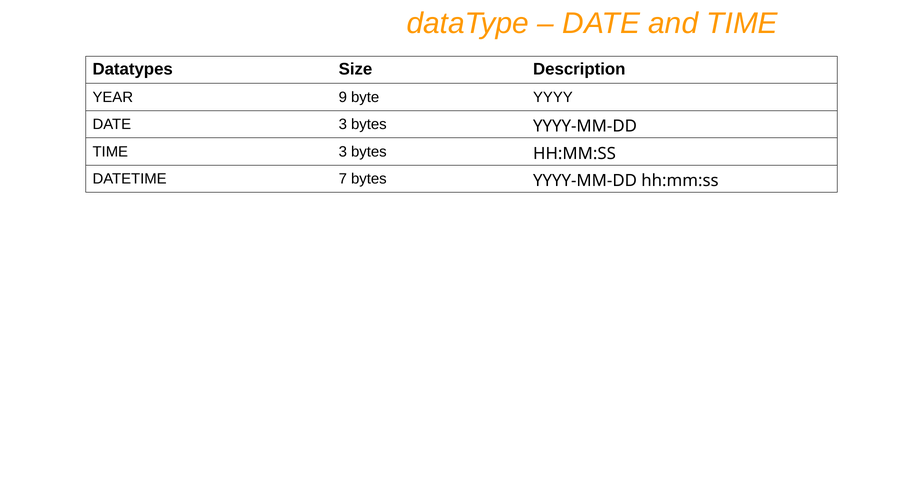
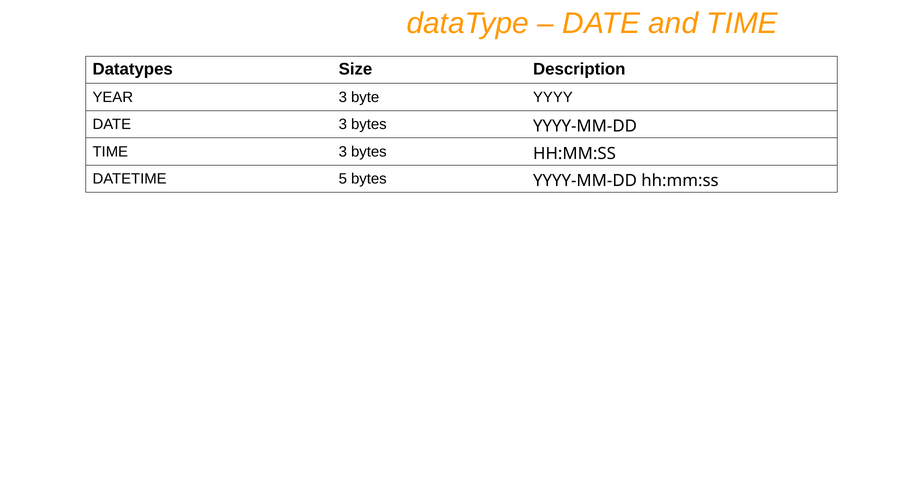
YEAR 9: 9 -> 3
7: 7 -> 5
